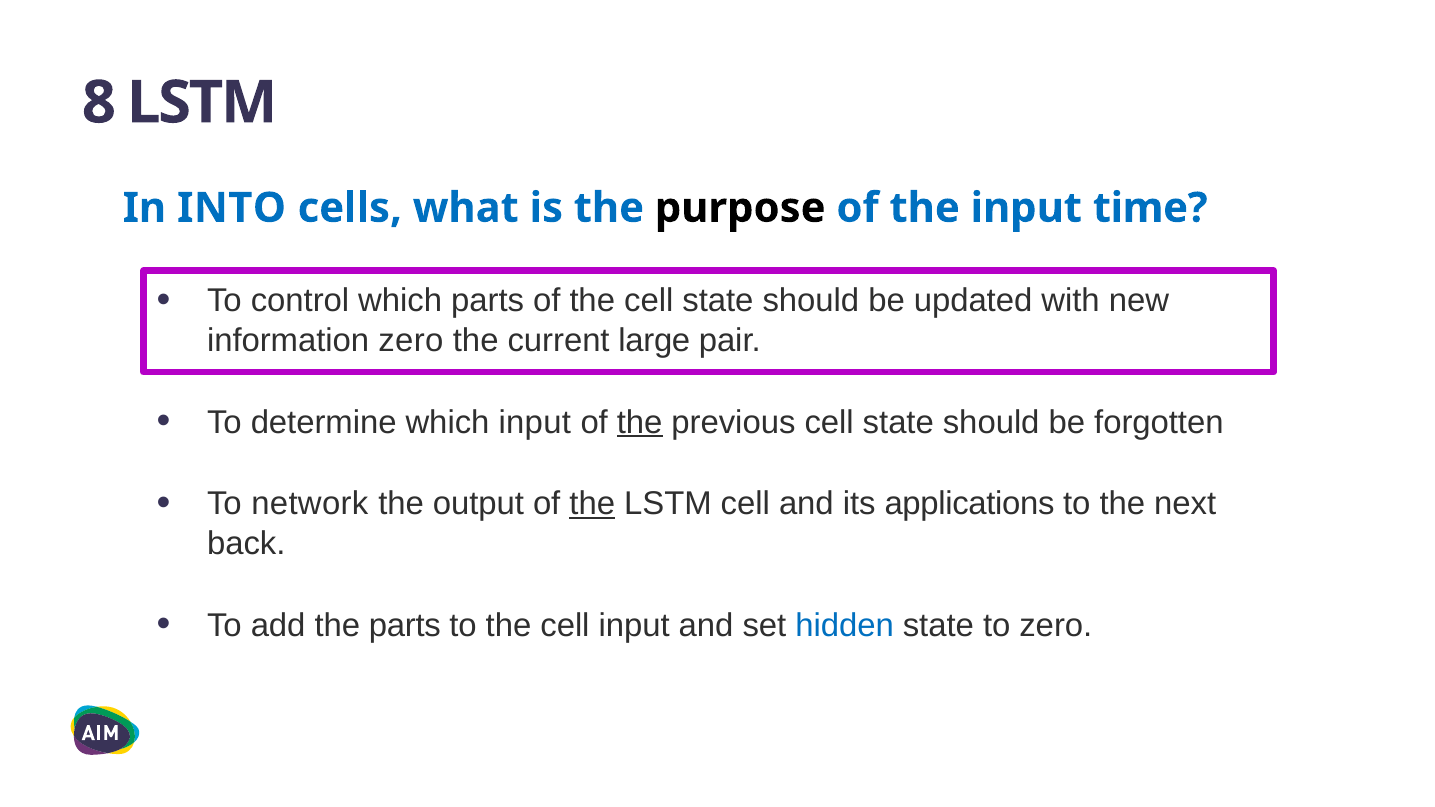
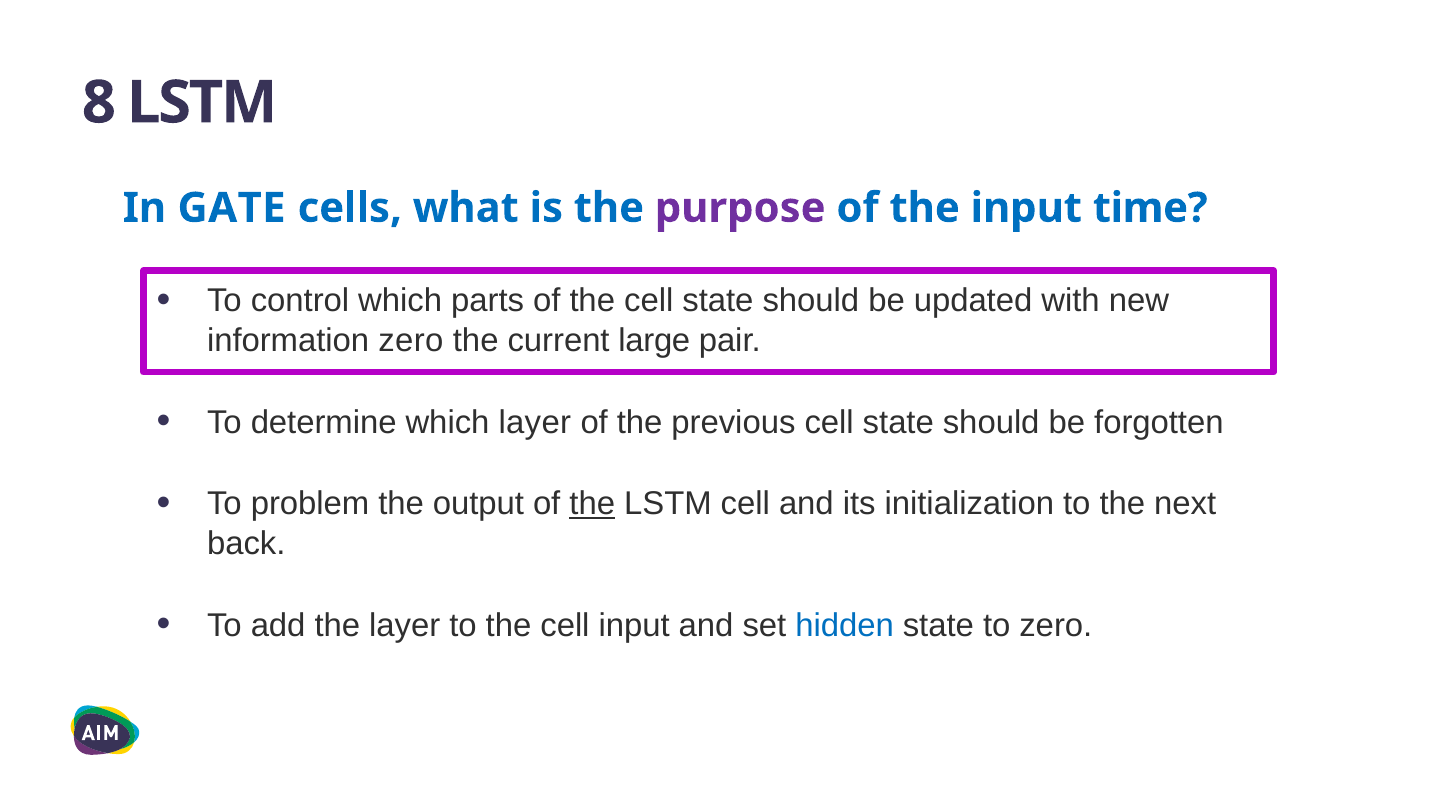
INTO: INTO -> GATE
purpose colour: black -> purple
which input: input -> layer
the at (640, 422) underline: present -> none
network: network -> problem
applications: applications -> initialization
the parts: parts -> layer
